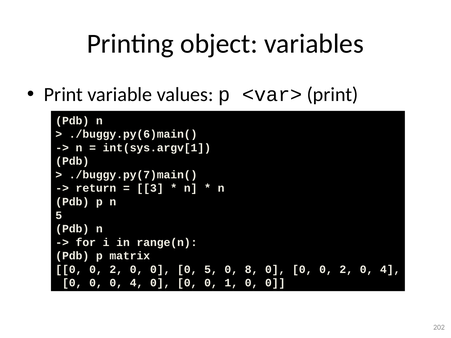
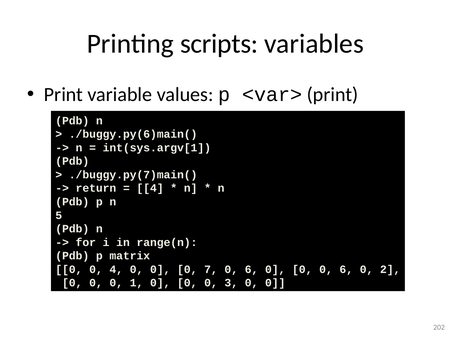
object: object -> scripts
3 at (150, 188): 3 -> 4
2 at (116, 270): 2 -> 4
0 5: 5 -> 7
8 at (252, 270): 8 -> 6
0 0 0 2: 2 -> 6
4 at (390, 270): 4 -> 2
0 0 4: 4 -> 1
1: 1 -> 3
